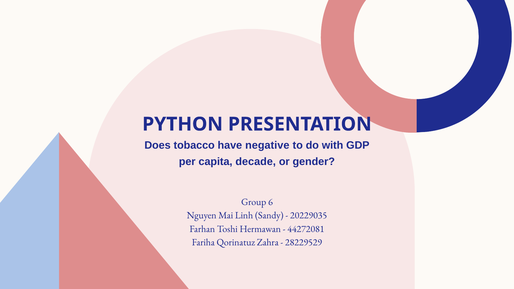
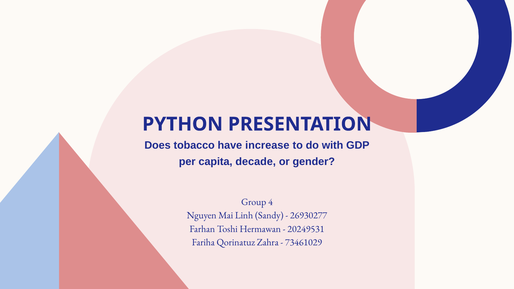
negative: negative -> increase
6: 6 -> 4
20229035: 20229035 -> 26930277
44272081: 44272081 -> 20249531
28229529: 28229529 -> 73461029
